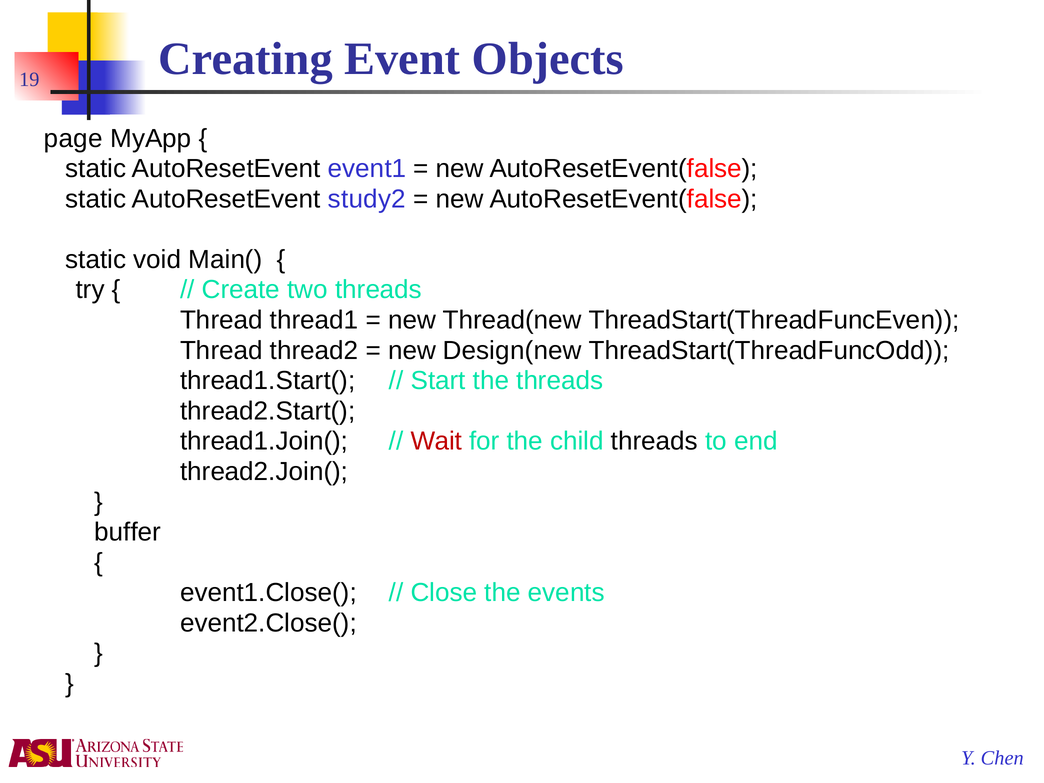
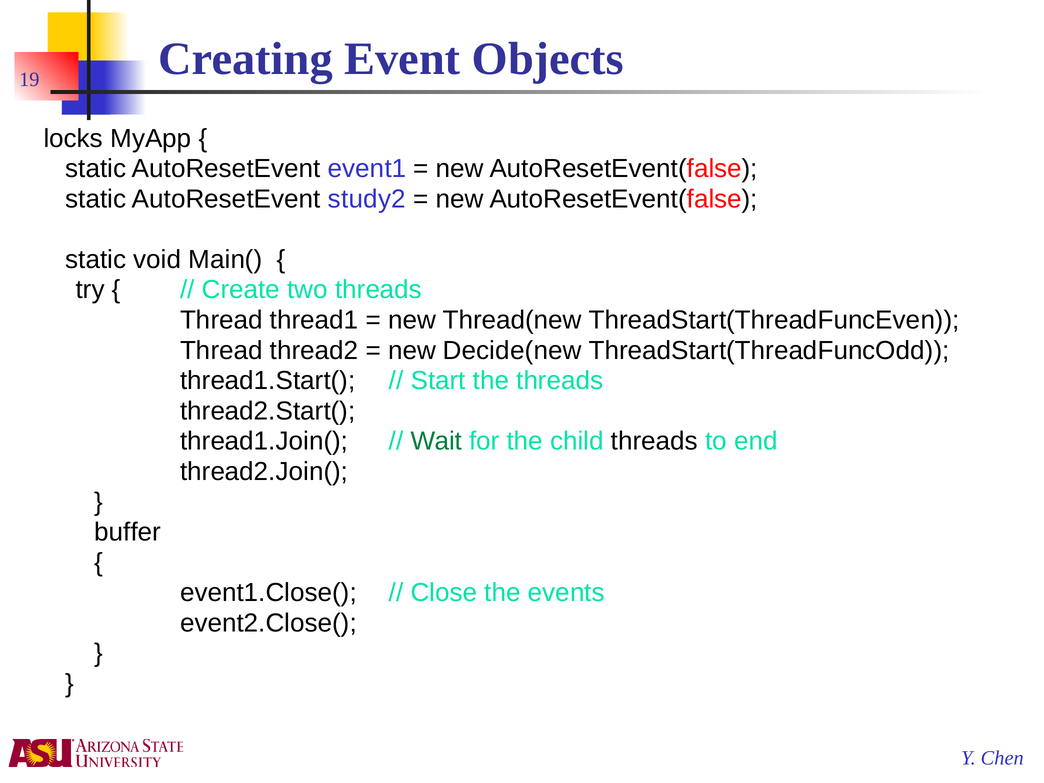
page: page -> locks
Design(new: Design(new -> Decide(new
Wait colour: red -> green
